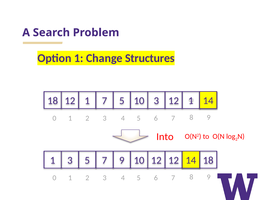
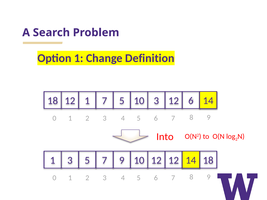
Structures: Structures -> Definition
3 12 1: 1 -> 6
